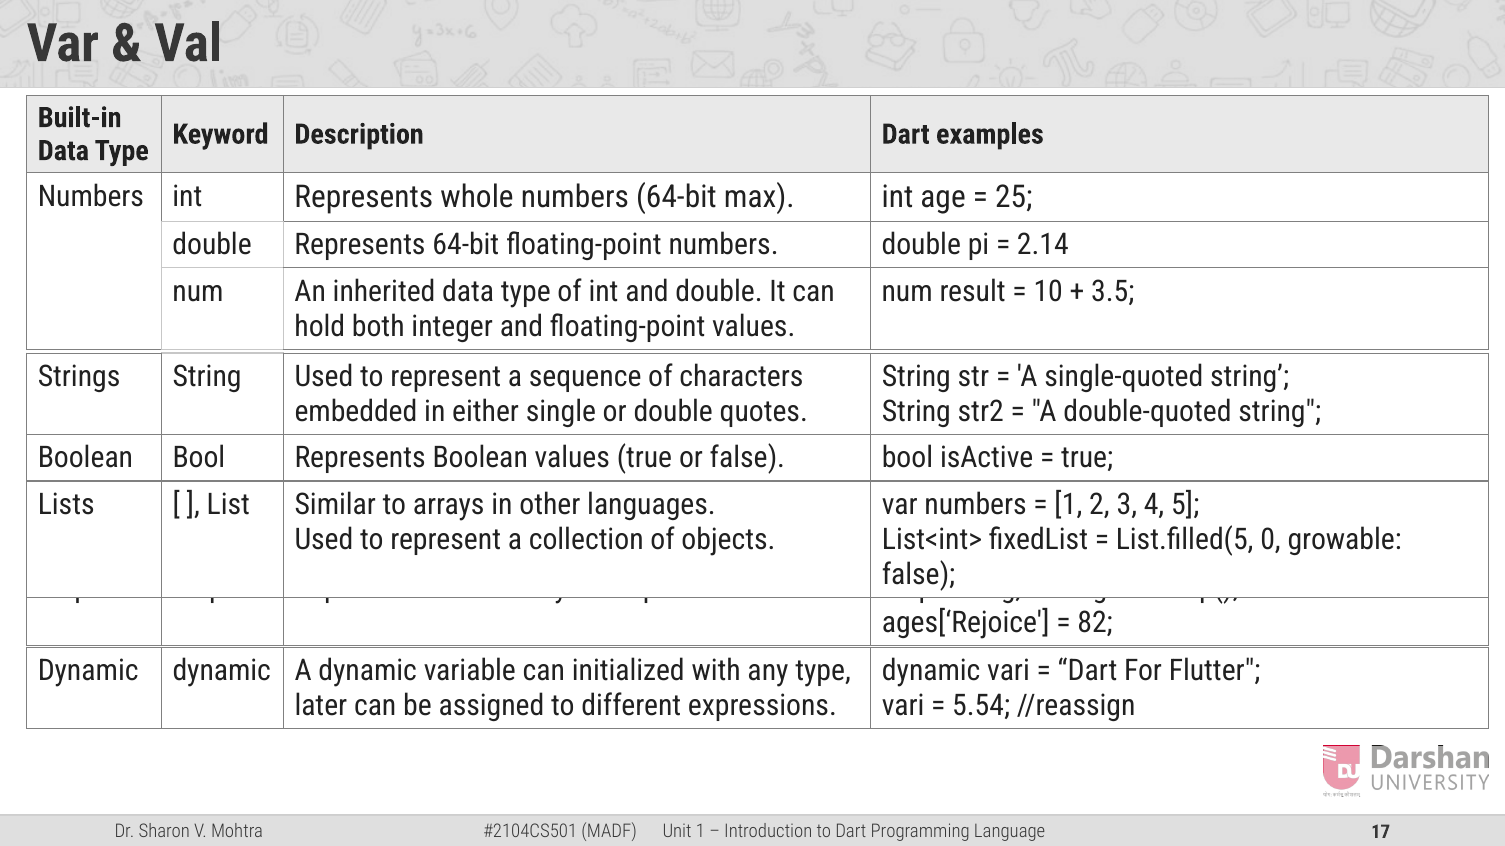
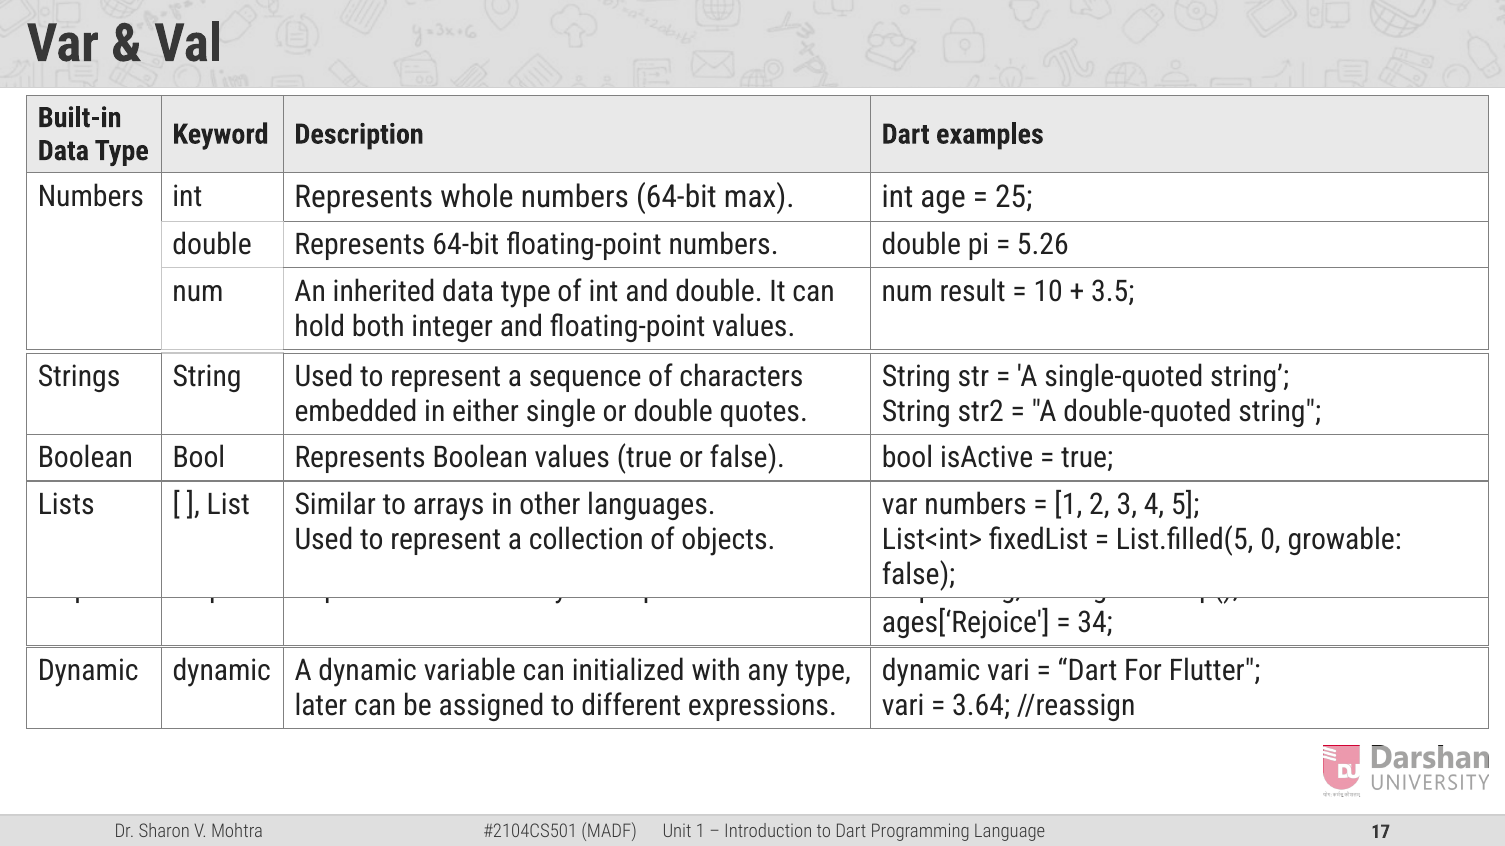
2.14: 2.14 -> 5.26
82: 82 -> 34
5.54: 5.54 -> 3.64
